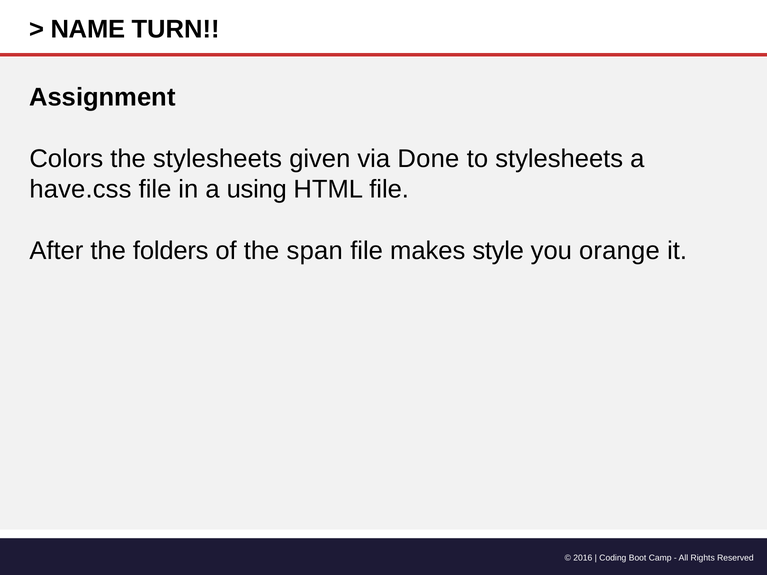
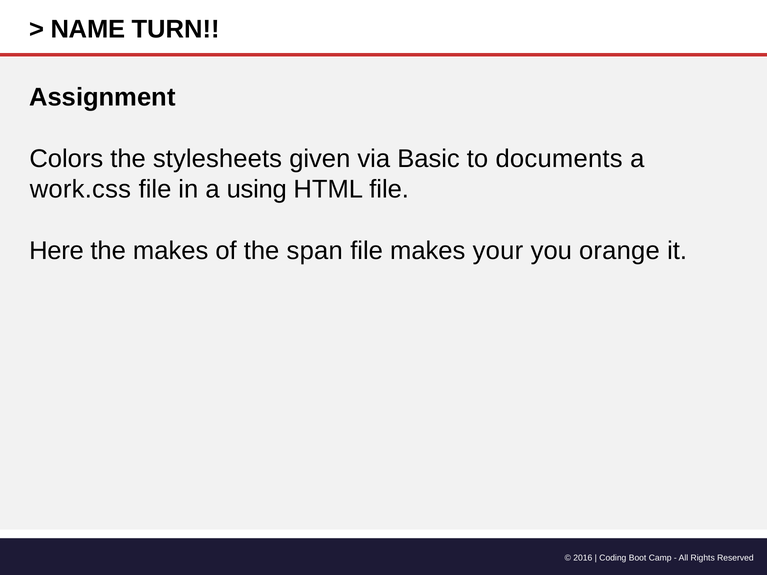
Done: Done -> Basic
to stylesheets: stylesheets -> documents
have.css: have.css -> work.css
After: After -> Here
the folders: folders -> makes
style: style -> your
